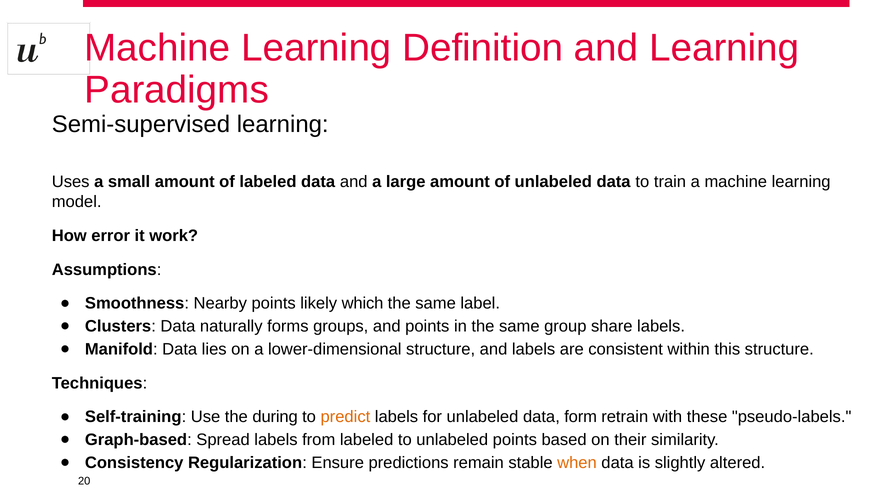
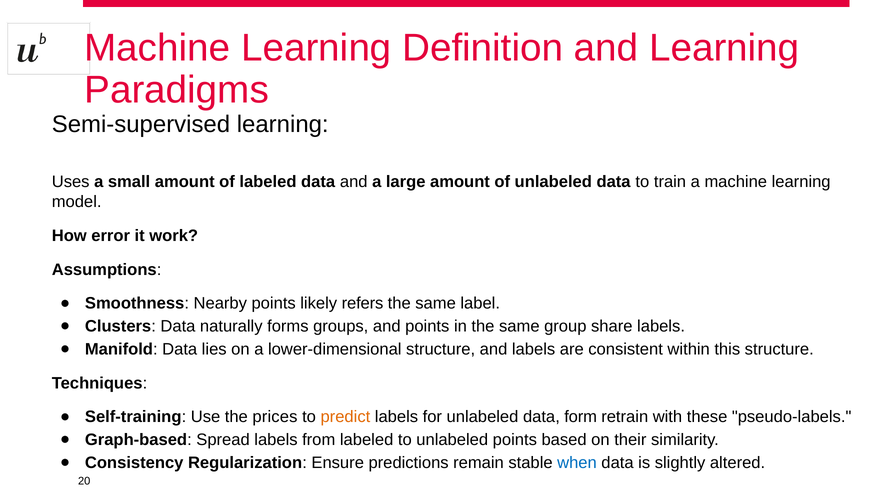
which: which -> refers
during: during -> prices
when colour: orange -> blue
